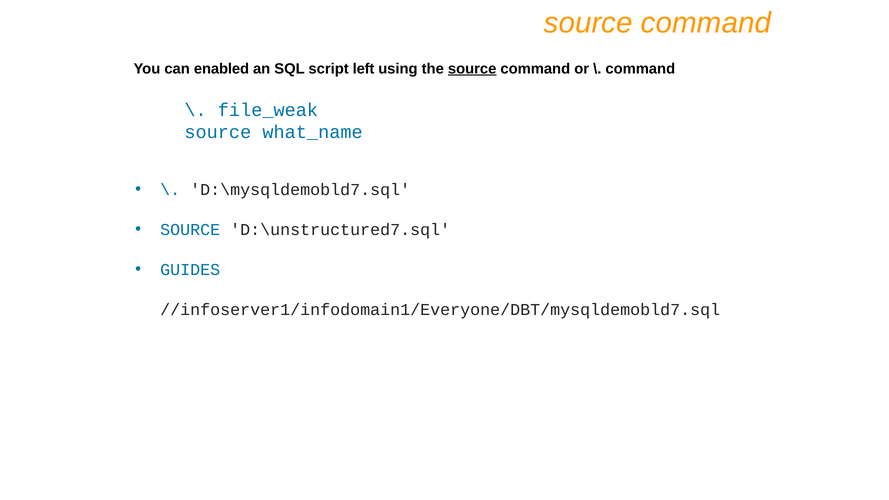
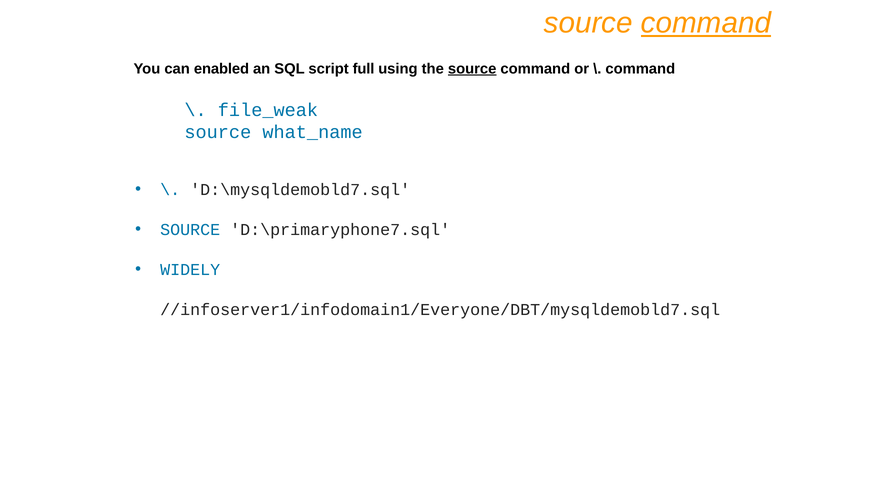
command at (706, 23) underline: none -> present
left: left -> full
D:\unstructured7.sql: D:\unstructured7.sql -> D:\primaryphone7.sql
GUIDES: GUIDES -> WIDELY
